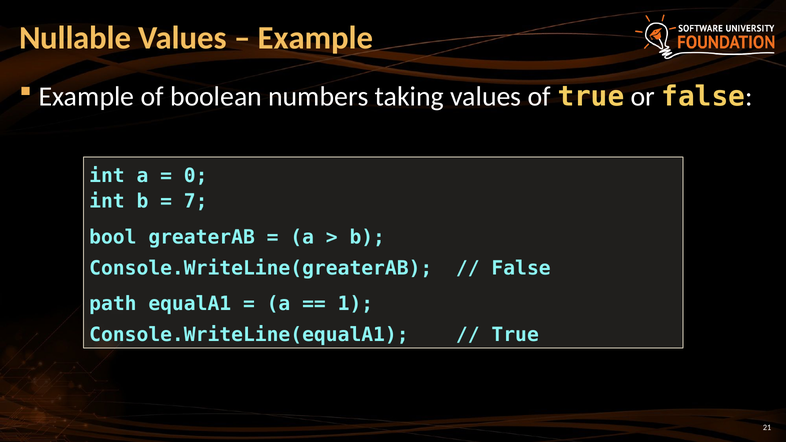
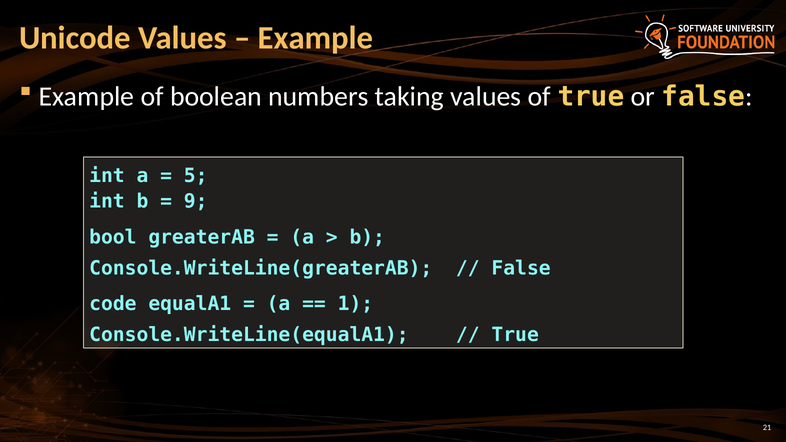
Nullable: Nullable -> Unicode
0: 0 -> 5
7: 7 -> 9
path: path -> code
